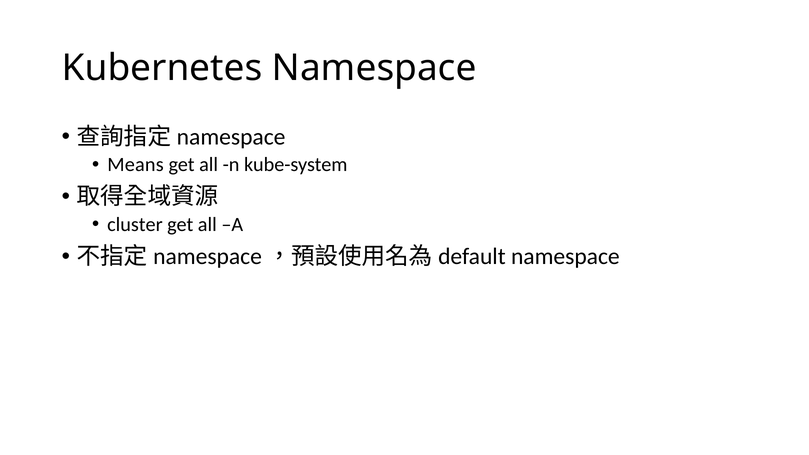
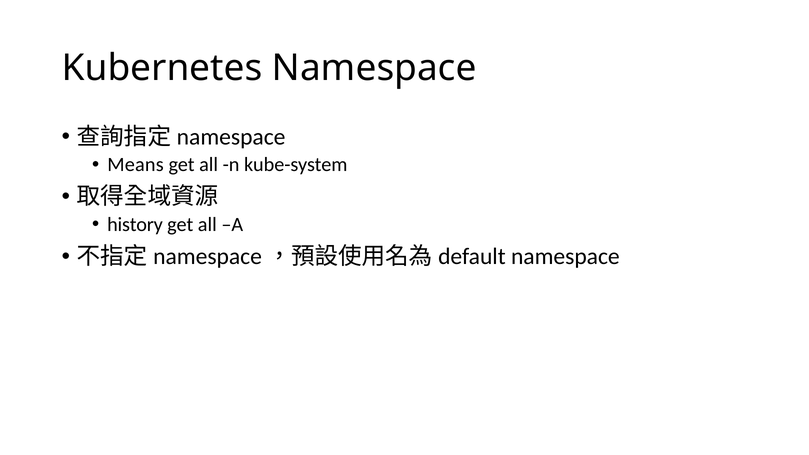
cluster: cluster -> history
